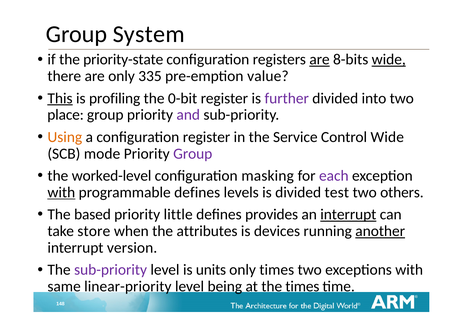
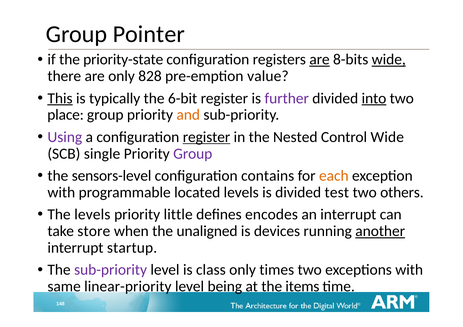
System: System -> Pointer
335: 335 -> 828
profiling: profiling -> typically
0-bit: 0-bit -> 6-bit
into underline: none -> present
and colour: purple -> orange
Using colour: orange -> purple
register at (207, 137) underline: none -> present
Service: Service -> Nested
mode: mode -> single
worked-level: worked-level -> sensors-level
masking: masking -> contains
each colour: purple -> orange
with at (61, 193) underline: present -> none
programmable defines: defines -> located
The based: based -> levels
provides: provides -> encodes
interrupt at (348, 215) underline: present -> none
attributes: attributes -> unaligned
version: version -> startup
units: units -> class
the times: times -> items
